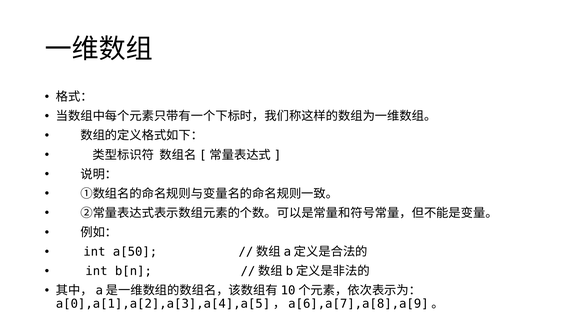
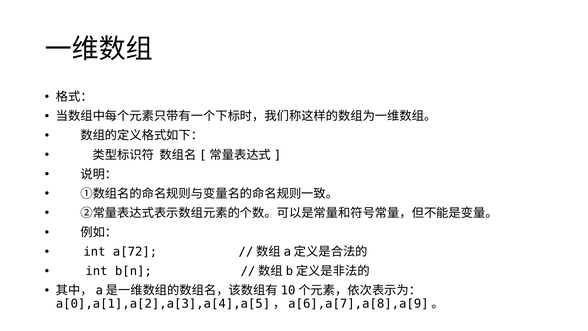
a[50: a[50 -> a[72
